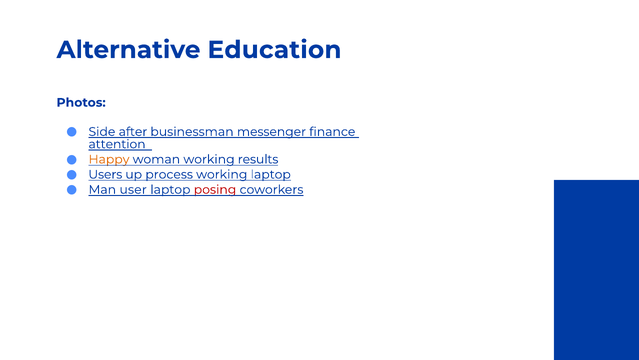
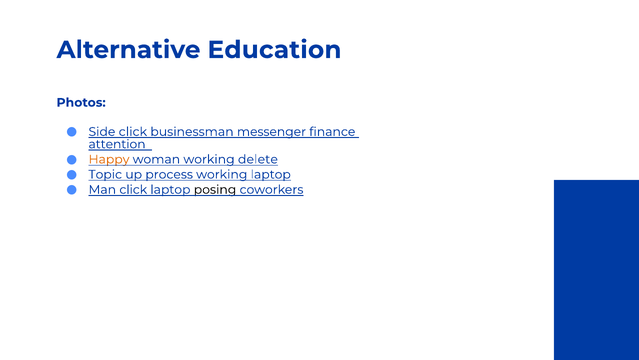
Side after: after -> click
results: results -> delete
Users: Users -> Topic
Man user: user -> click
posing colour: red -> black
